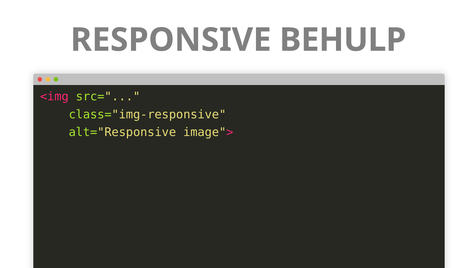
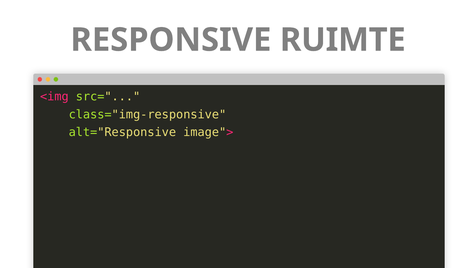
BEHULP: BEHULP -> RUIMTE
